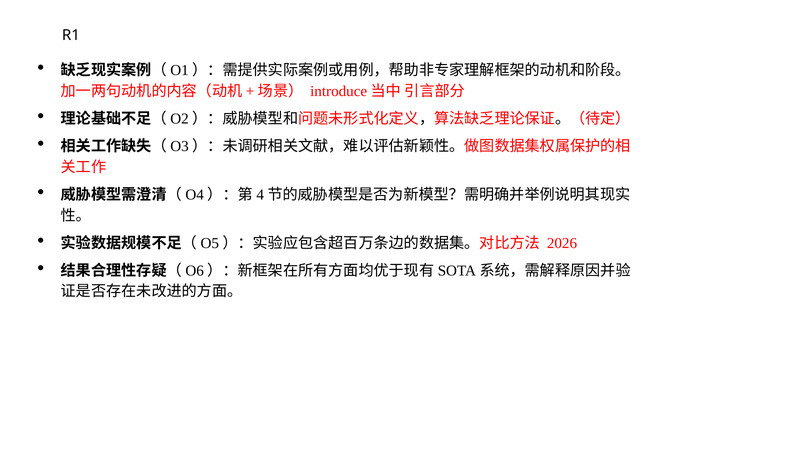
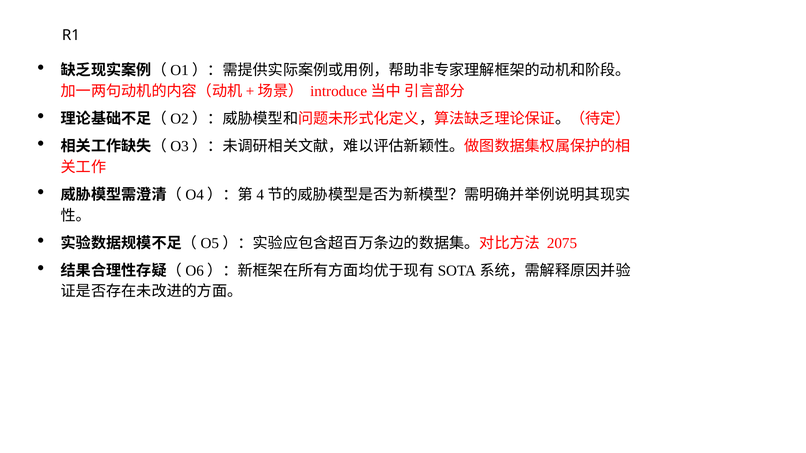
2026: 2026 -> 2075
